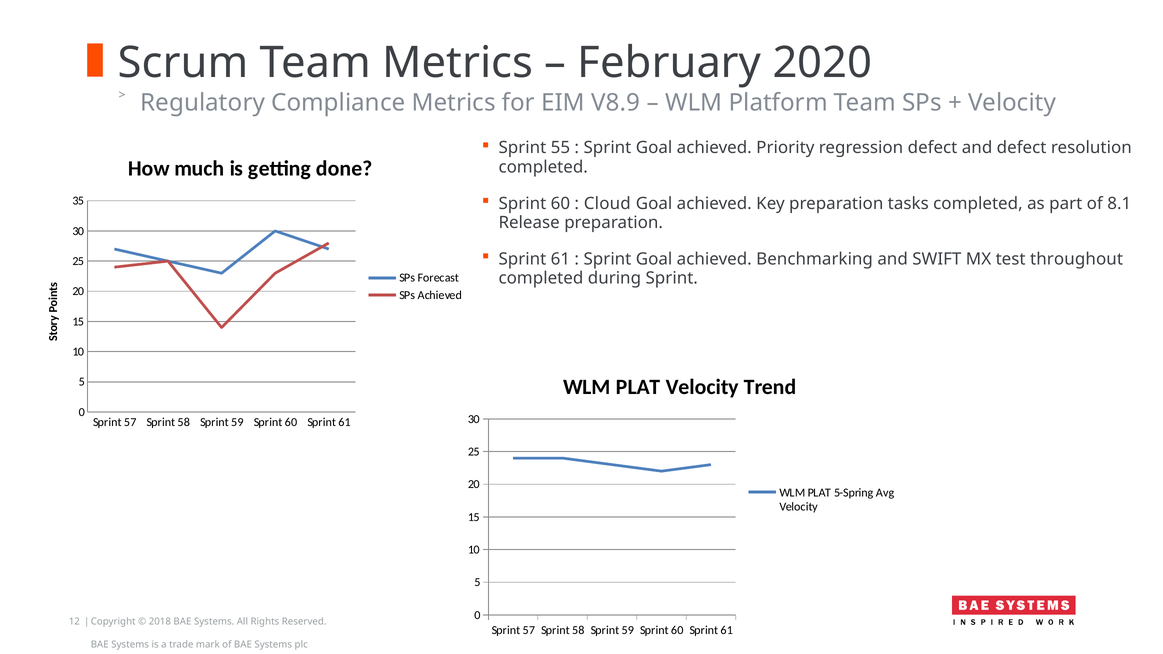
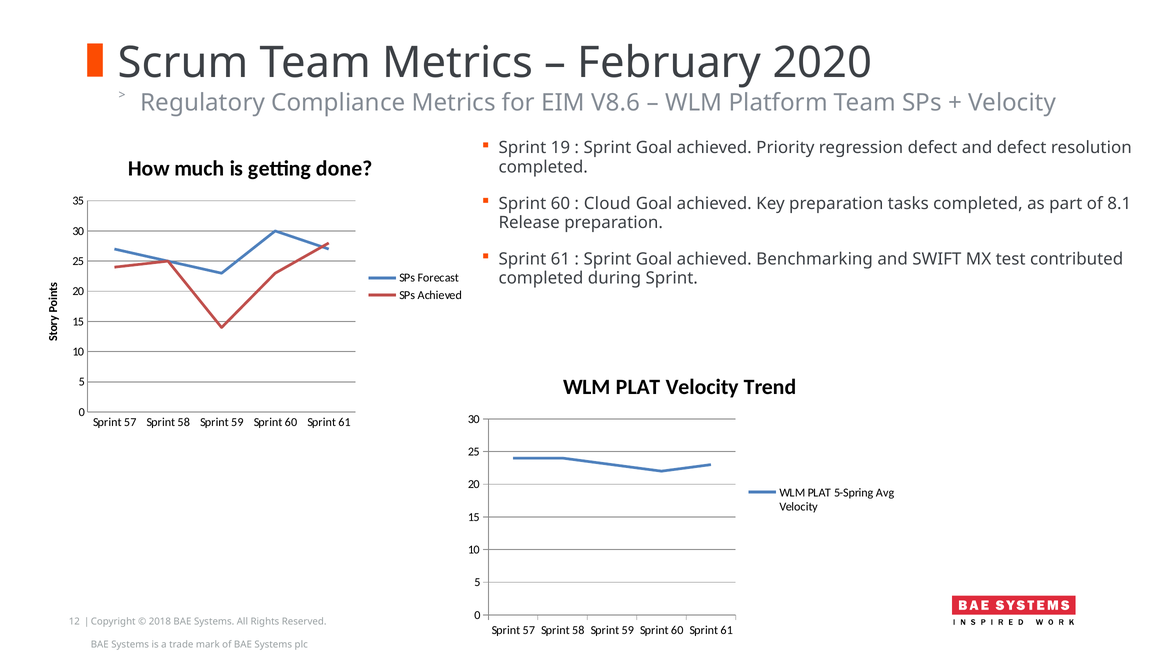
V8.9: V8.9 -> V8.6
55: 55 -> 19
throughout: throughout -> contributed
